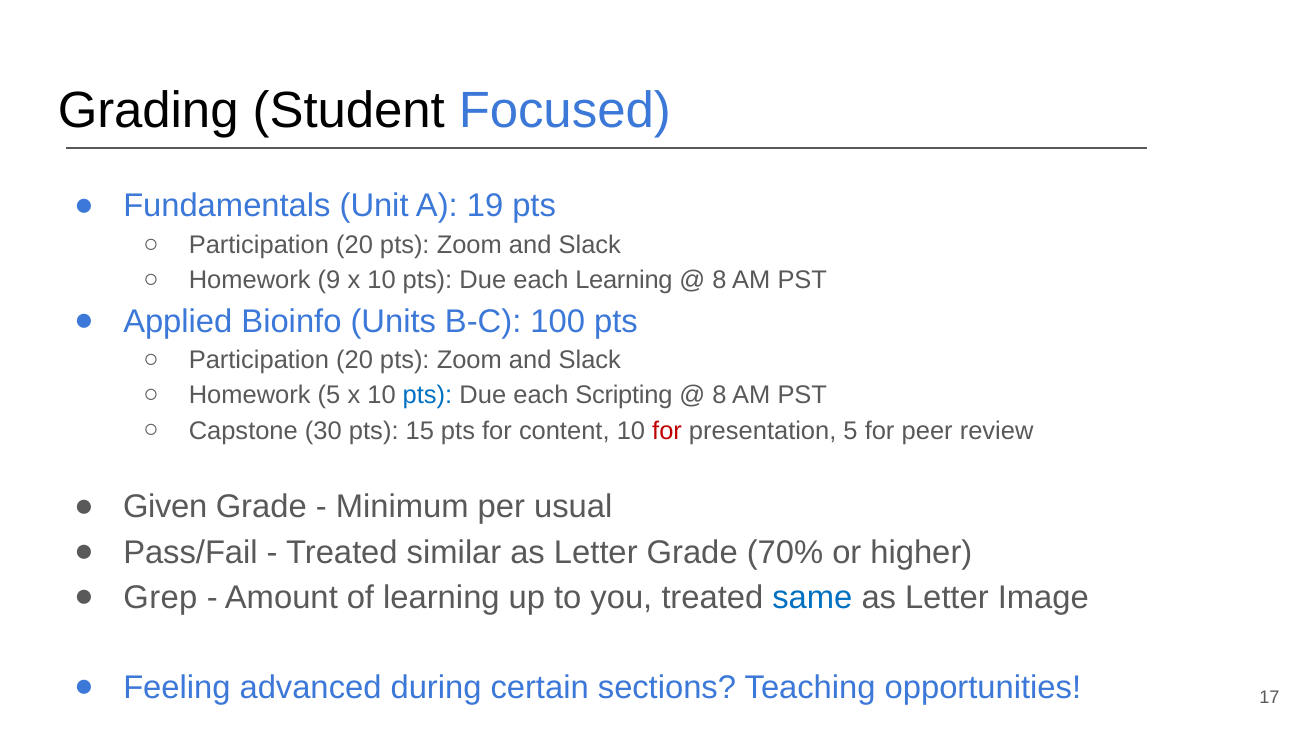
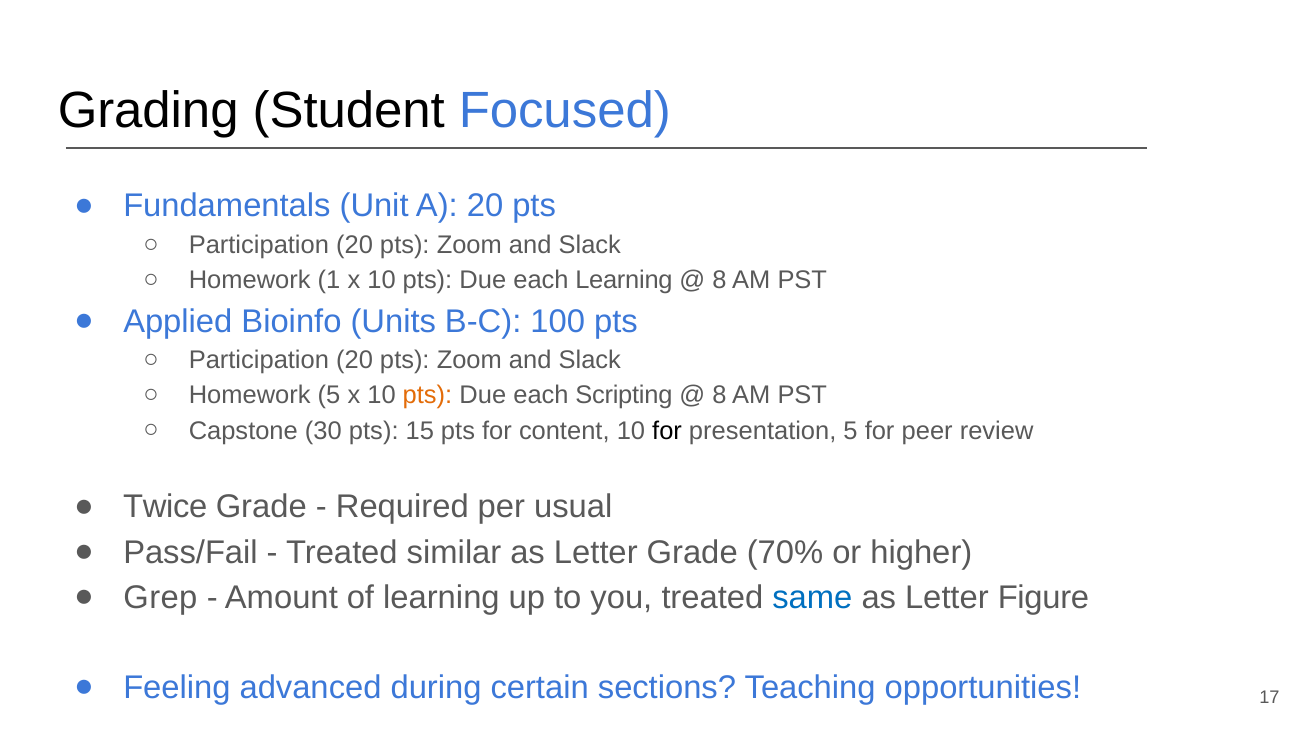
A 19: 19 -> 20
9: 9 -> 1
pts at (427, 396) colour: blue -> orange
for at (667, 431) colour: red -> black
Given: Given -> Twice
Minimum: Minimum -> Required
Image: Image -> Figure
